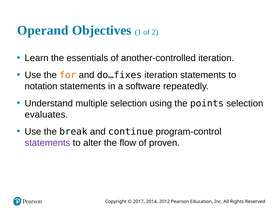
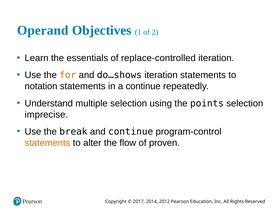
another-controlled: another-controlled -> replace-controlled
do…fixes: do…fixes -> do…shows
a software: software -> continue
evaluates: evaluates -> imprecise
statements at (47, 143) colour: purple -> orange
